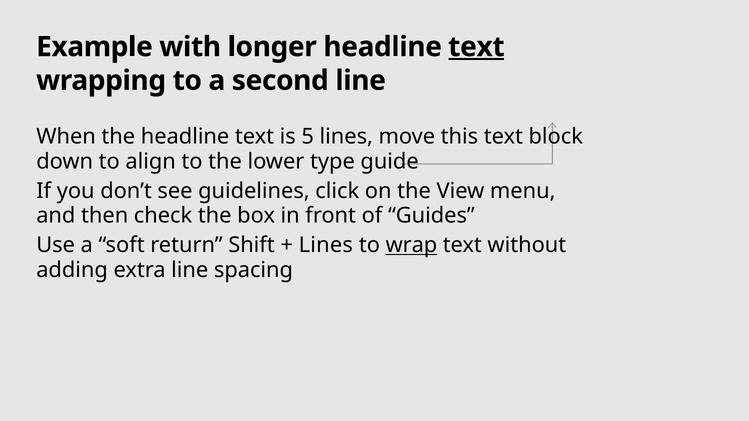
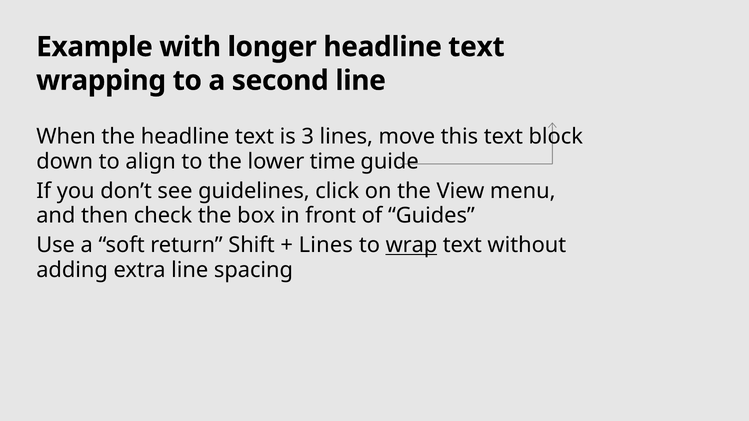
text at (476, 47) underline: present -> none
5: 5 -> 3
type: type -> time
